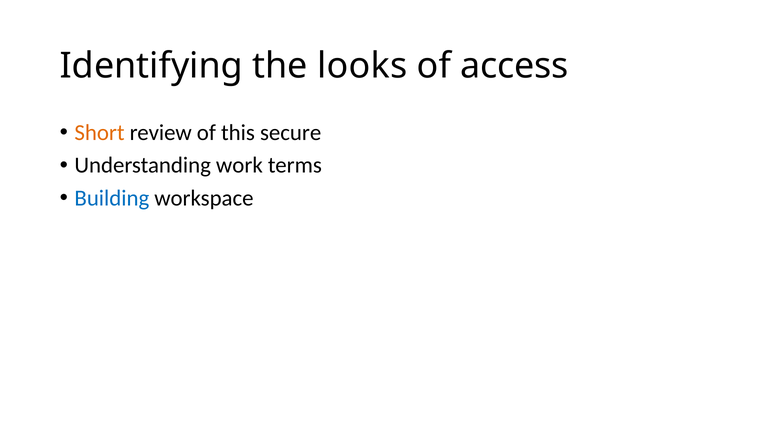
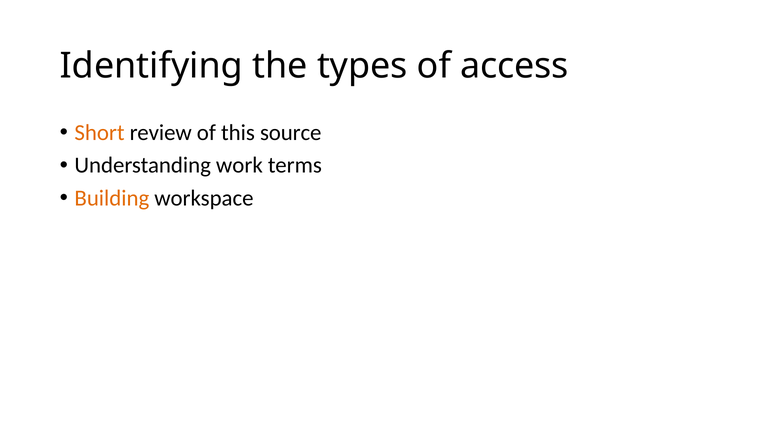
looks: looks -> types
secure: secure -> source
Building colour: blue -> orange
